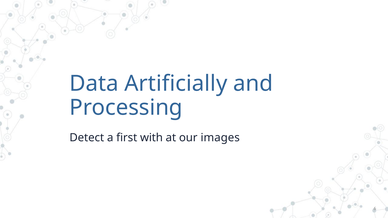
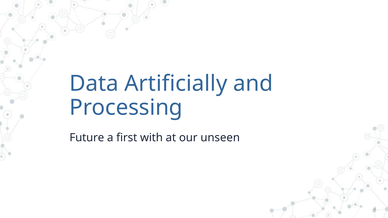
Detect: Detect -> Future
images: images -> unseen
